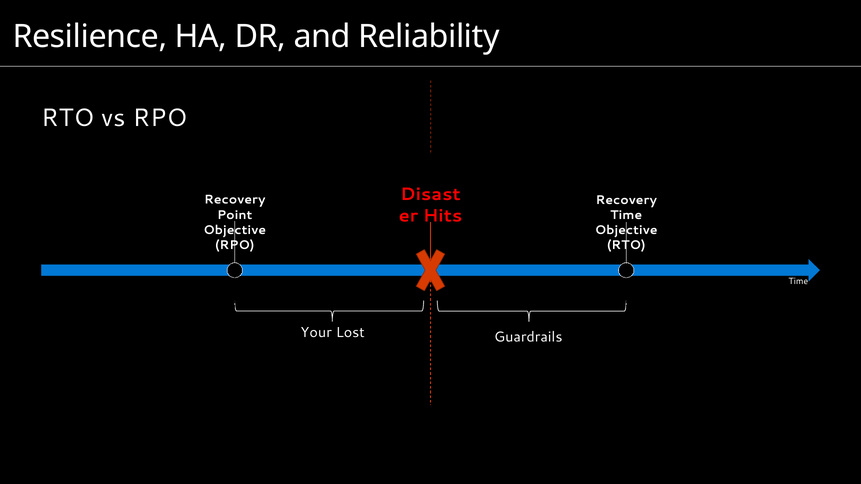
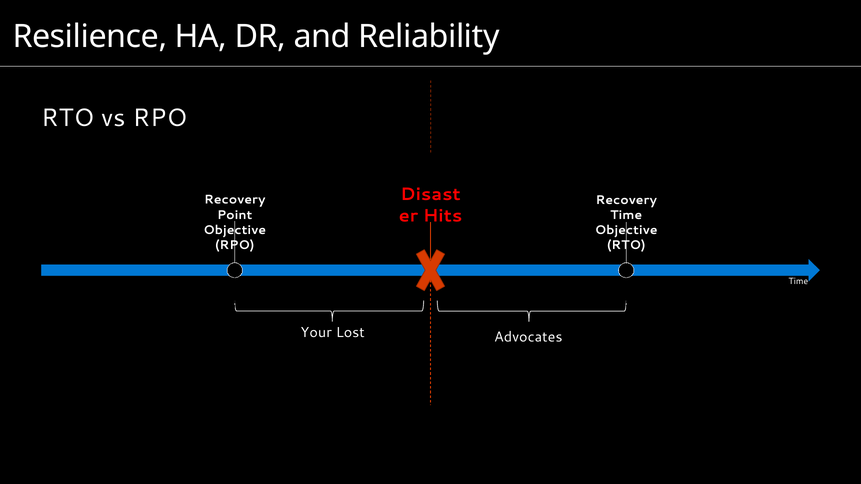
Guardrails: Guardrails -> Advocates
